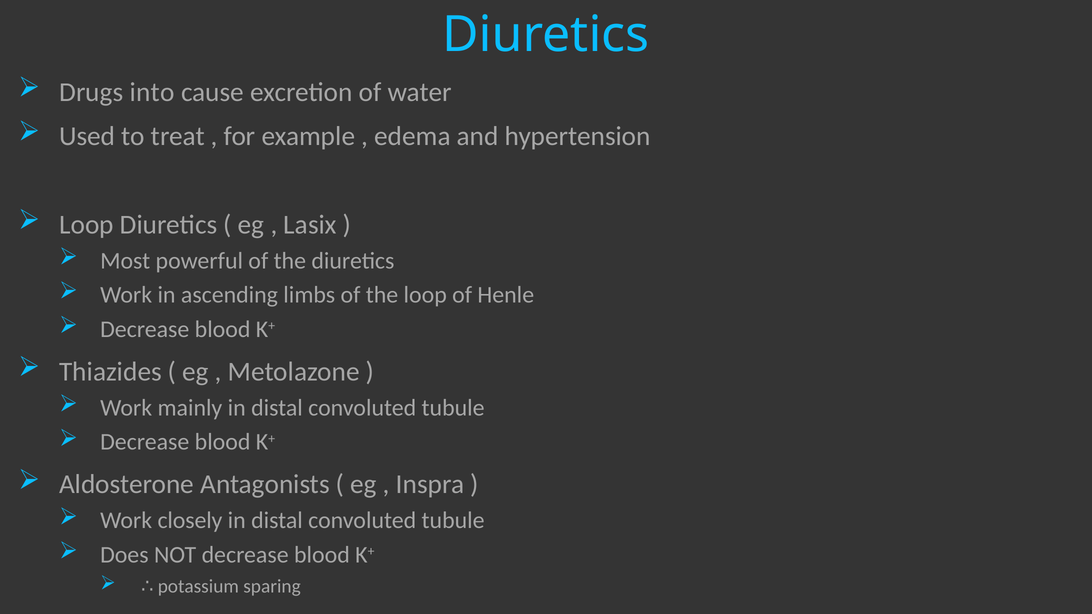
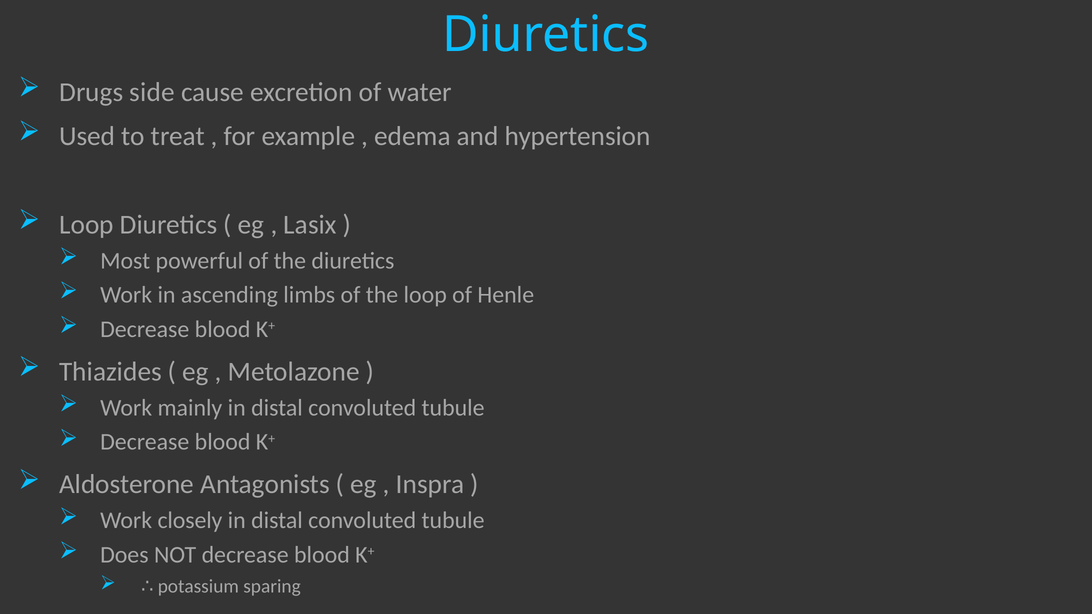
into: into -> side
